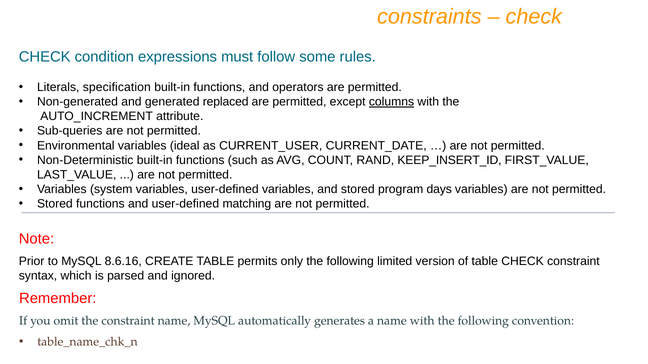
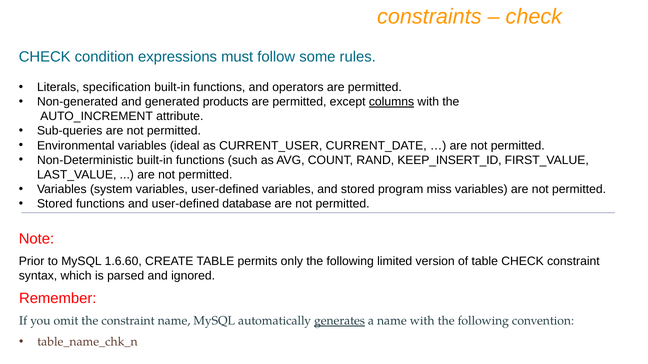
replaced: replaced -> products
days: days -> miss
matching: matching -> database
8.6.16: 8.6.16 -> 1.6.60
generates underline: none -> present
